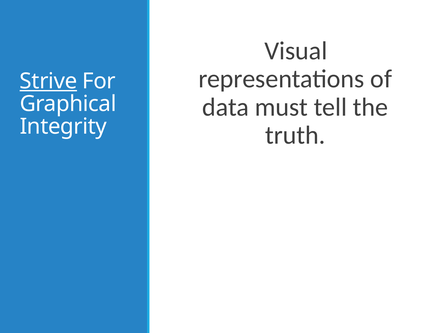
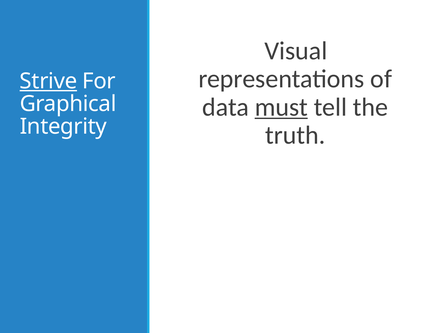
must underline: none -> present
